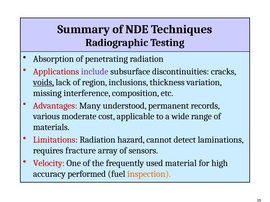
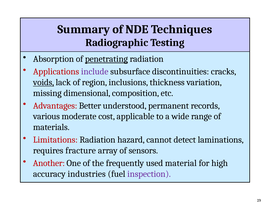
penetrating underline: none -> present
interference: interference -> dimensional
Many: Many -> Better
Velocity: Velocity -> Another
performed: performed -> industries
inspection colour: orange -> purple
